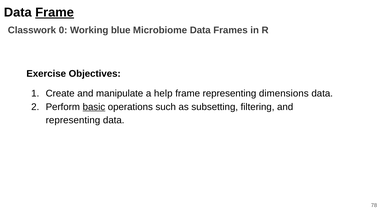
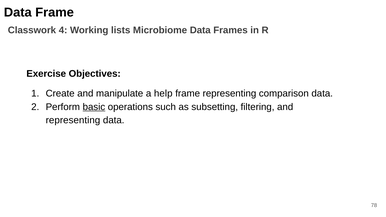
Frame at (55, 12) underline: present -> none
0: 0 -> 4
blue: blue -> lists
dimensions: dimensions -> comparison
